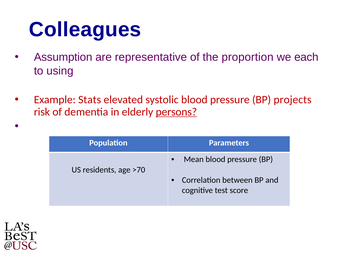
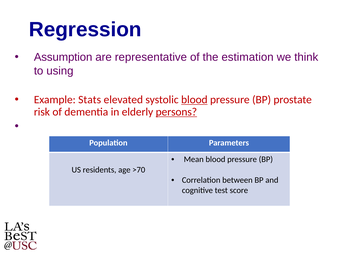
Colleagues: Colleagues -> Regression
proportion: proportion -> estimation
each: each -> think
blood at (194, 100) underline: none -> present
projects: projects -> prostate
